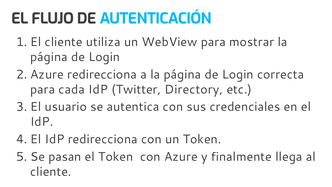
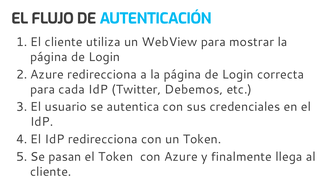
Directory: Directory -> Debemos
